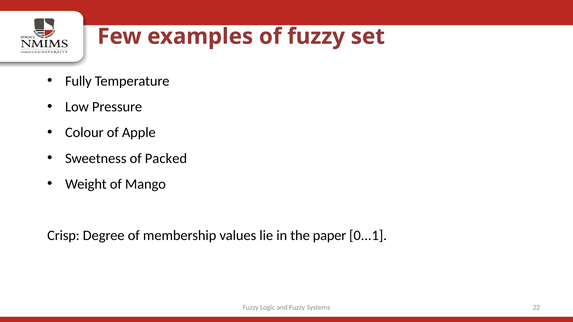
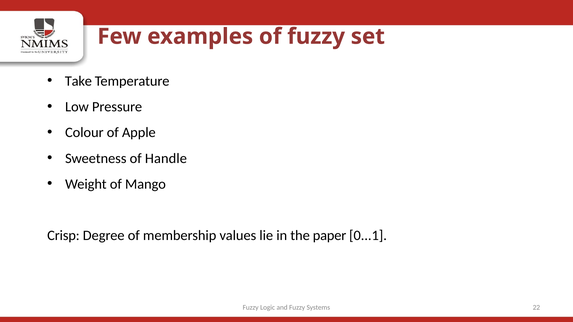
Fully: Fully -> Take
Packed: Packed -> Handle
